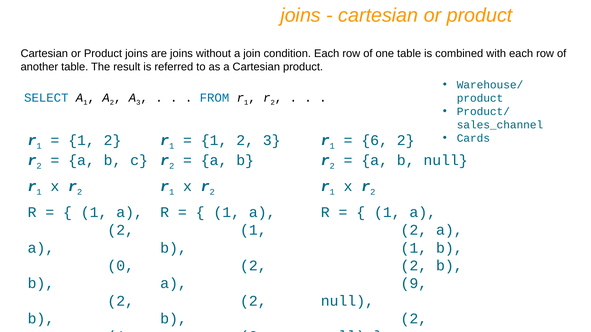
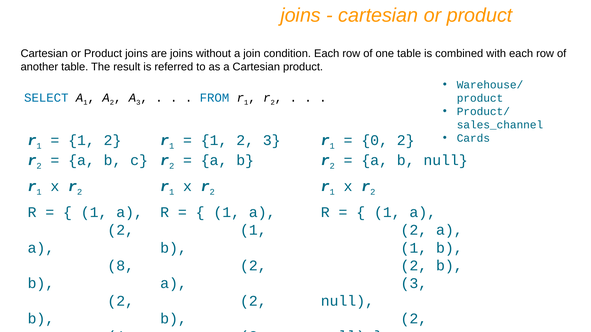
6: 6 -> 0
0: 0 -> 8
9 at (414, 284): 9 -> 3
